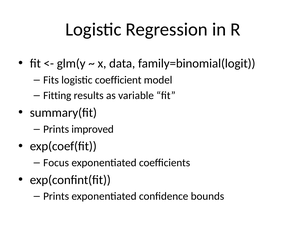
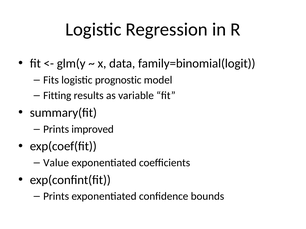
coefficient: coefficient -> prognostic
Focus: Focus -> Value
